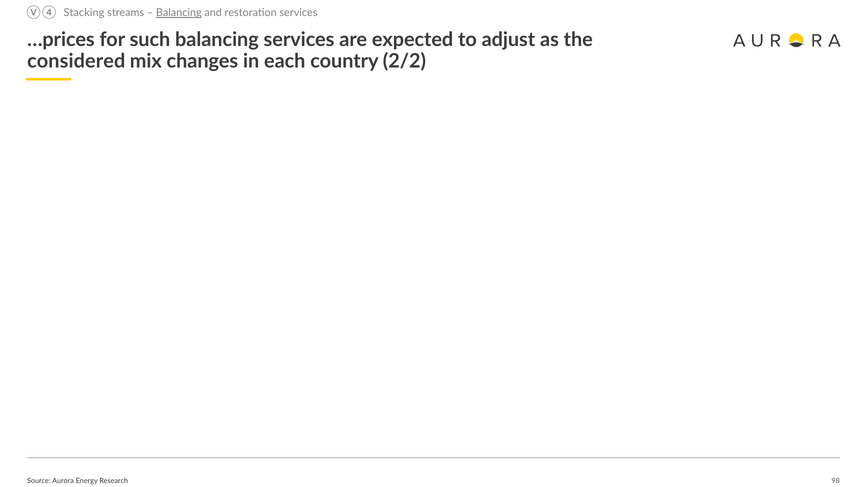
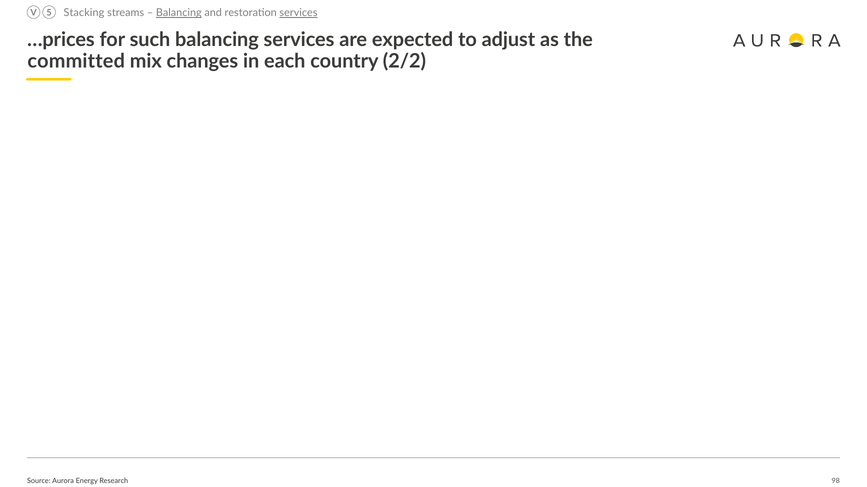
services at (298, 13) underline: none -> present
4: 4 -> 5
considered: considered -> committed
